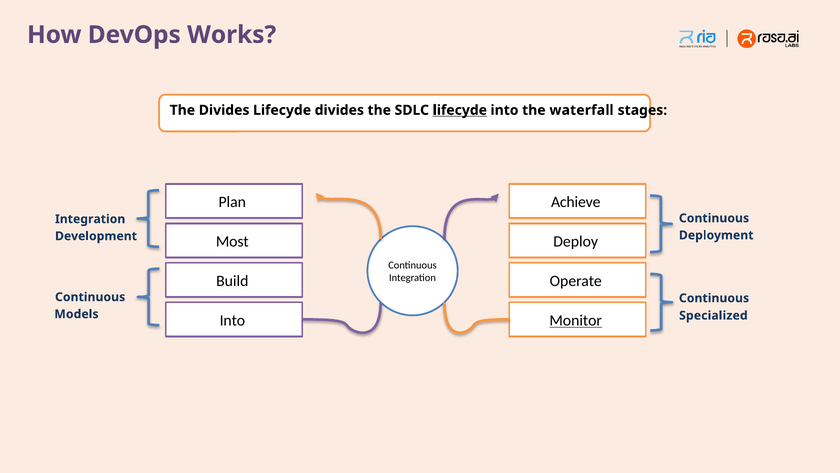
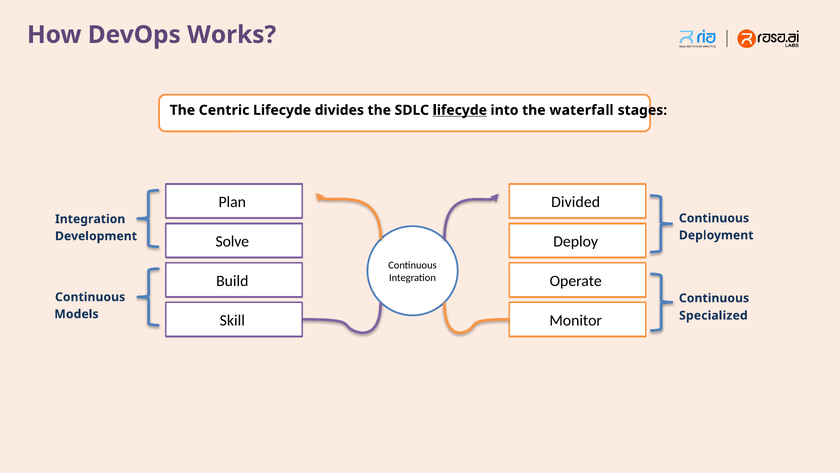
The Divides: Divides -> Centric
Achieve: Achieve -> Divided
Most: Most -> Solve
Into at (232, 320): Into -> Skill
Monitor underline: present -> none
